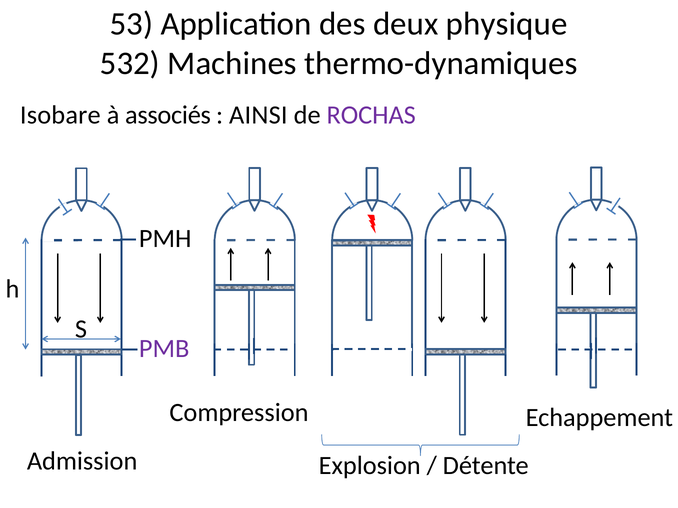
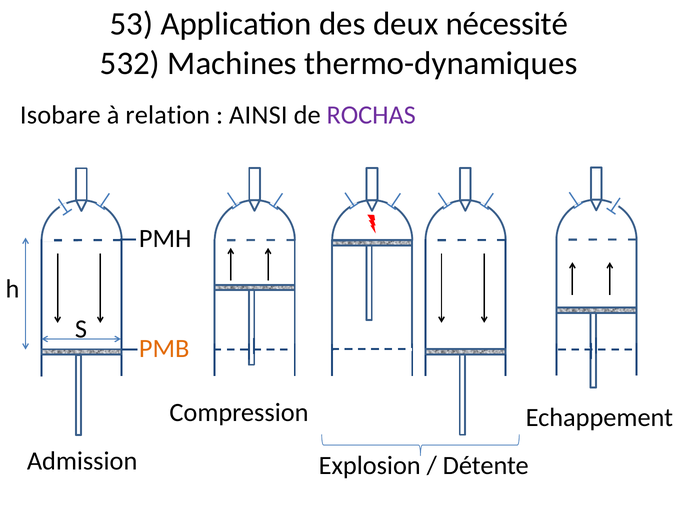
physique: physique -> nécessité
associés: associés -> relation
PMB colour: purple -> orange
